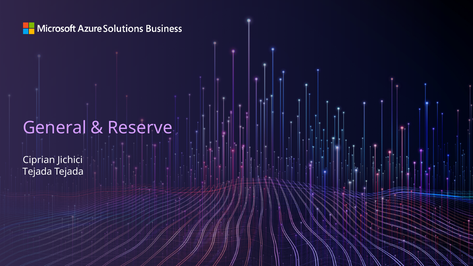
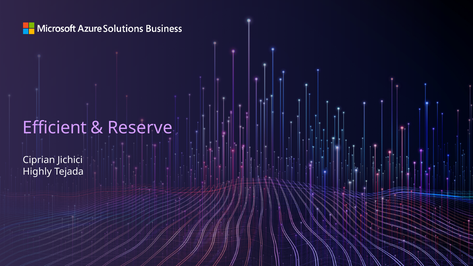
General: General -> Efficient
Tejada at (37, 172): Tejada -> Highly
